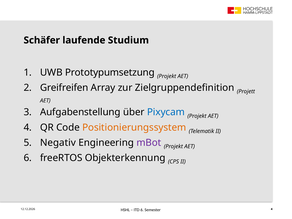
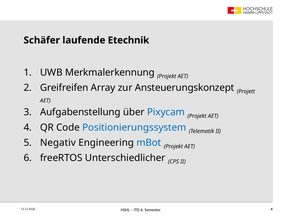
Studium: Studium -> Etechnik
Prototypumsetzung: Prototypumsetzung -> Merkmalerkennung
Zielgruppendefinition: Zielgruppendefinition -> Ansteuerungskonzept
Positionierungssystem colour: orange -> blue
mBot colour: purple -> blue
Objekterkennung: Objekterkennung -> Unterschiedlicher
